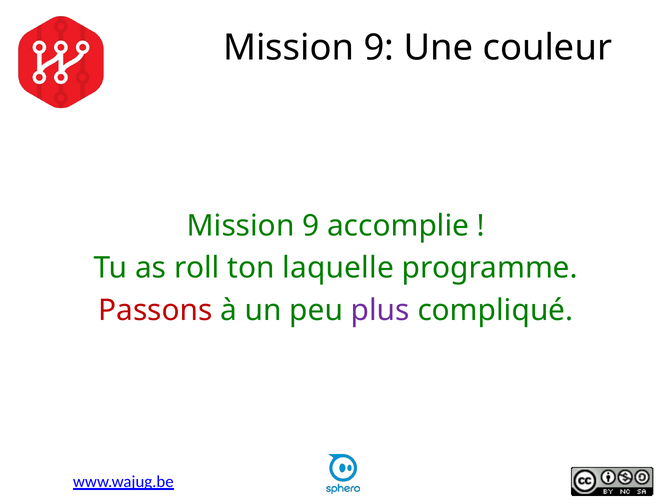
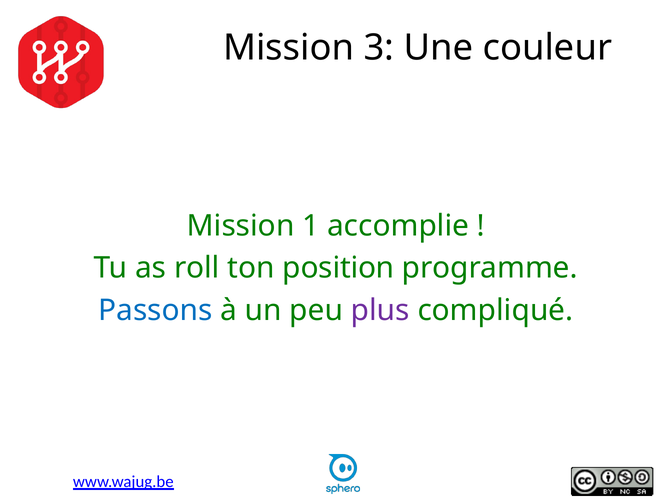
9 at (379, 48): 9 -> 3
9 at (311, 226): 9 -> 1
laquelle: laquelle -> position
Passons colour: red -> blue
